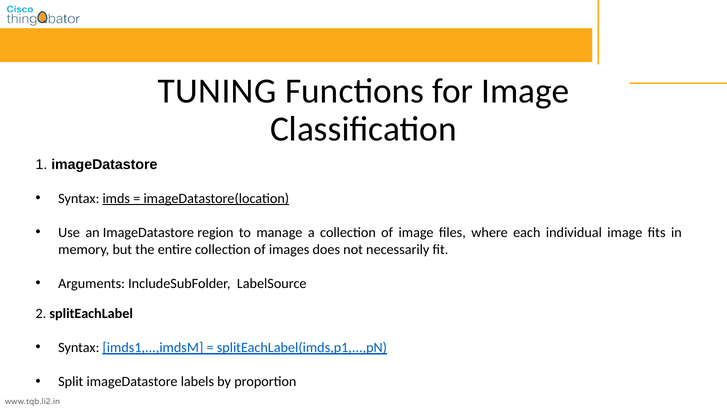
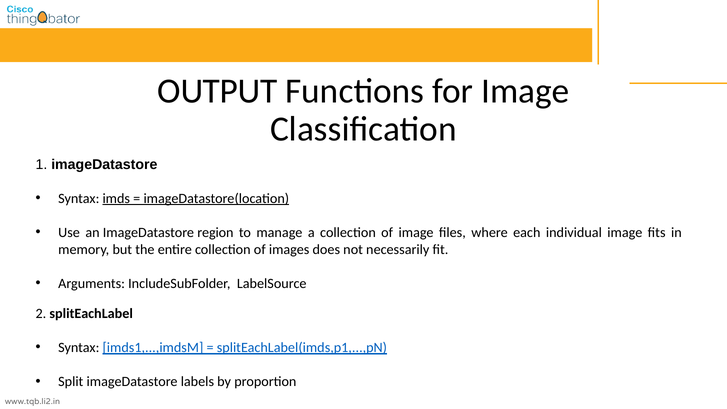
TUNING: TUNING -> OUTPUT
